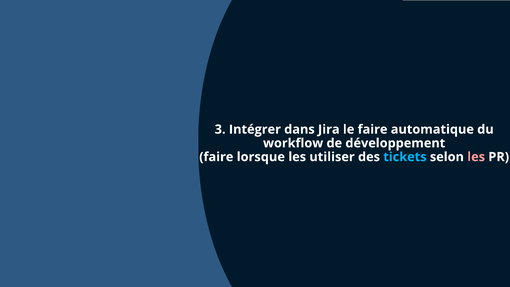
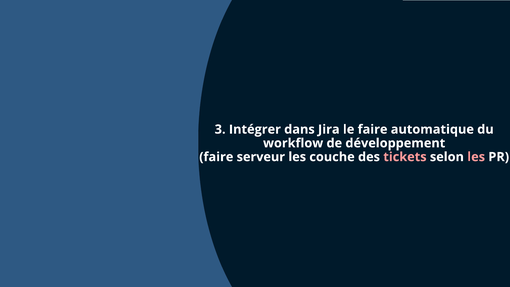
lorsque: lorsque -> serveur
utiliser: utiliser -> couche
tickets colour: light blue -> pink
